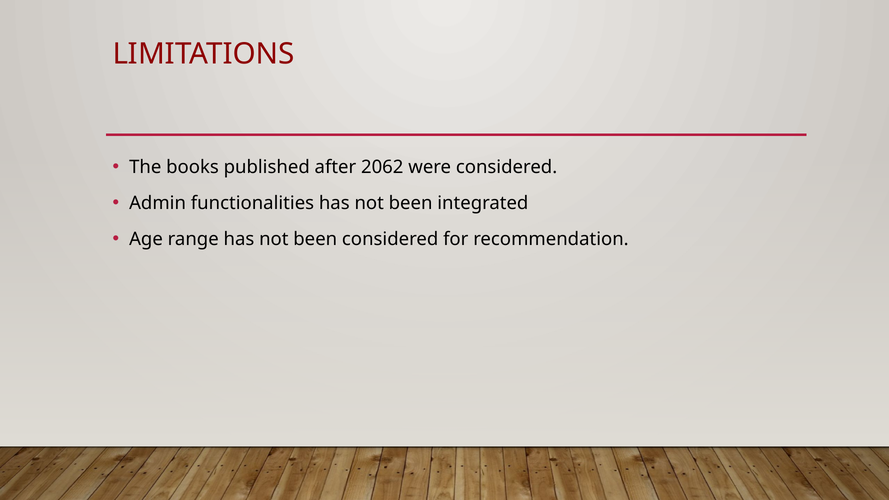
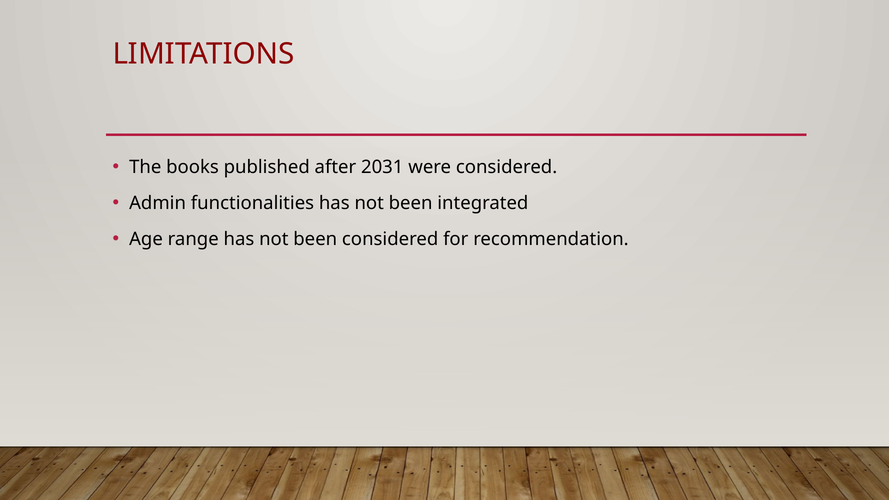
2062: 2062 -> 2031
